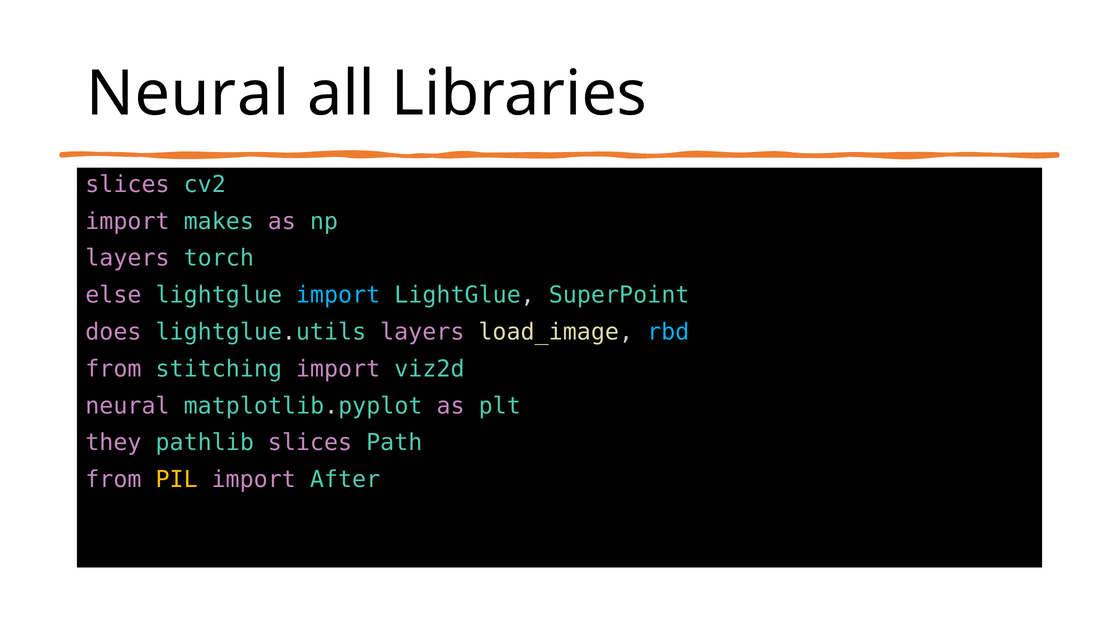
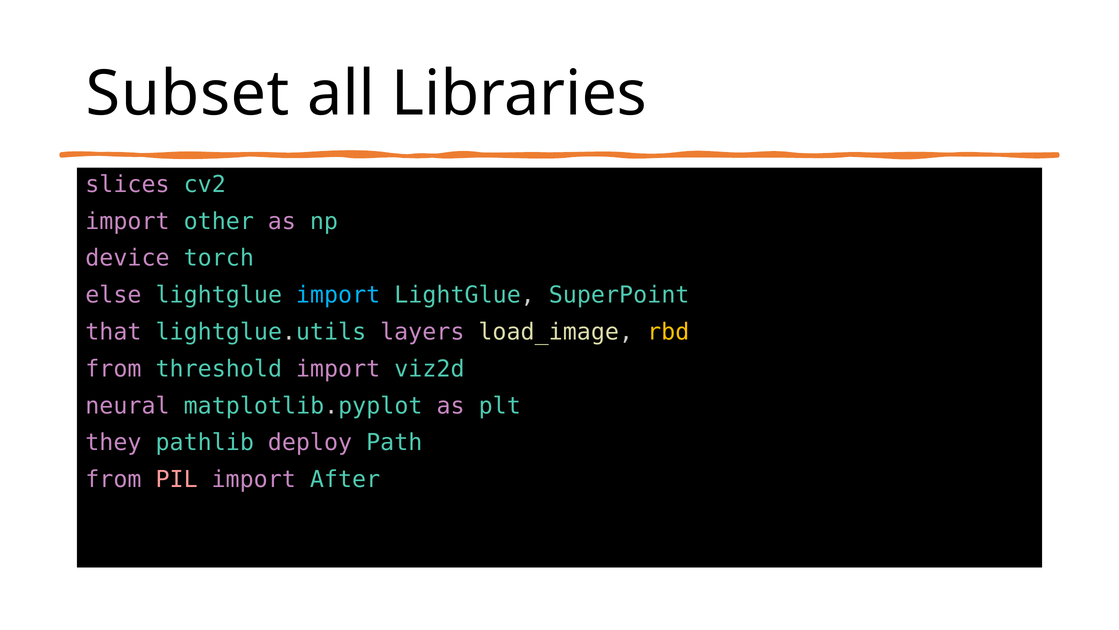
Neural at (188, 94): Neural -> Subset
makes: makes -> other
layers at (127, 258): layers -> device
does: does -> that
rbd colour: light blue -> yellow
stitching: stitching -> threshold
pathlib slices: slices -> deploy
PIL colour: yellow -> pink
